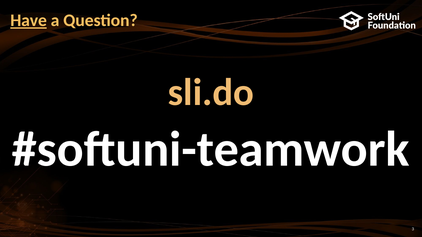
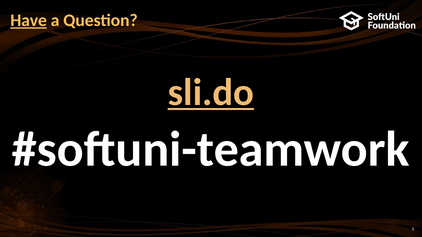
sli.do underline: none -> present
